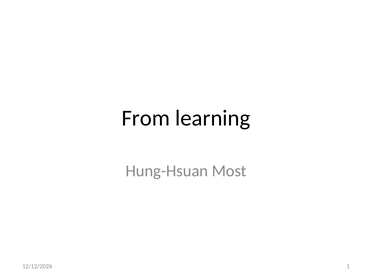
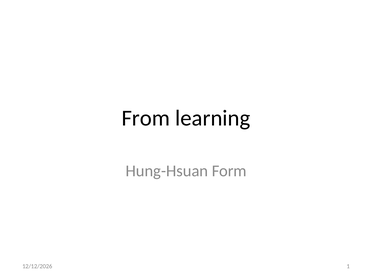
Most: Most -> Form
